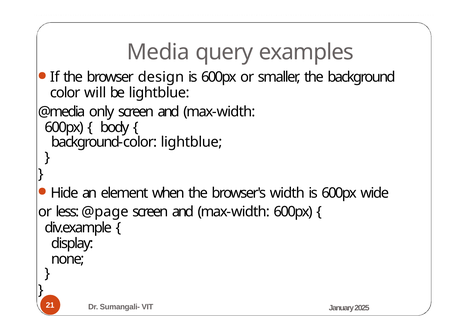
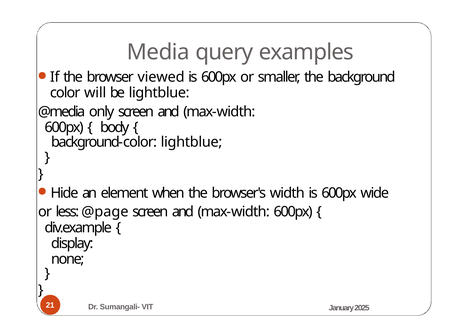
design: design -> viewed
